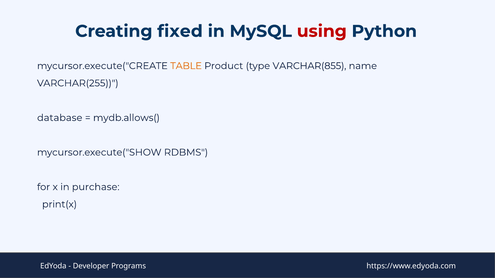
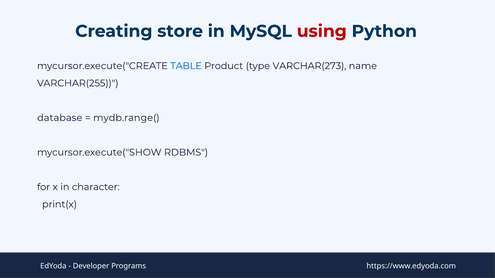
fixed: fixed -> store
TABLE colour: orange -> blue
VARCHAR(855: VARCHAR(855 -> VARCHAR(273
mydb.allows(: mydb.allows( -> mydb.range(
purchase: purchase -> character
